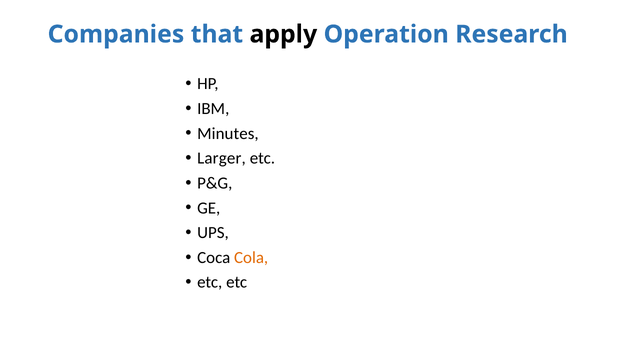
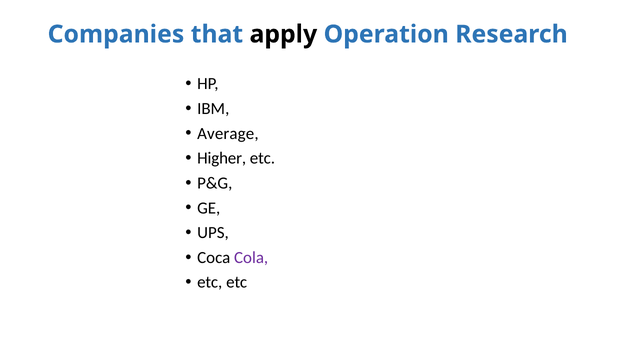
Minutes: Minutes -> Average
Larger: Larger -> Higher
Cola colour: orange -> purple
